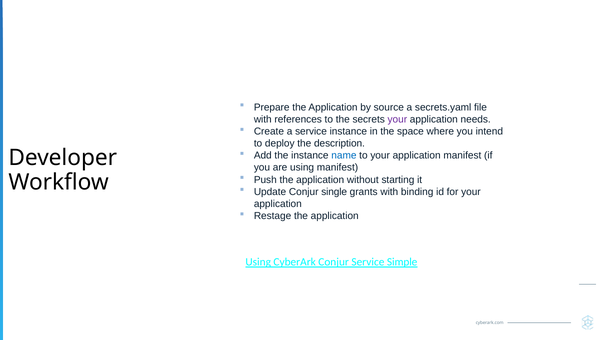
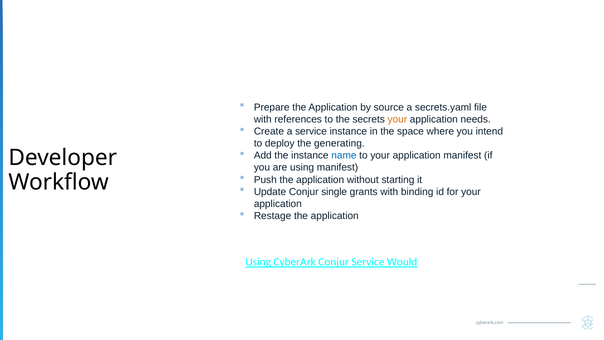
your at (397, 119) colour: purple -> orange
description: description -> generating
Simple: Simple -> Would
